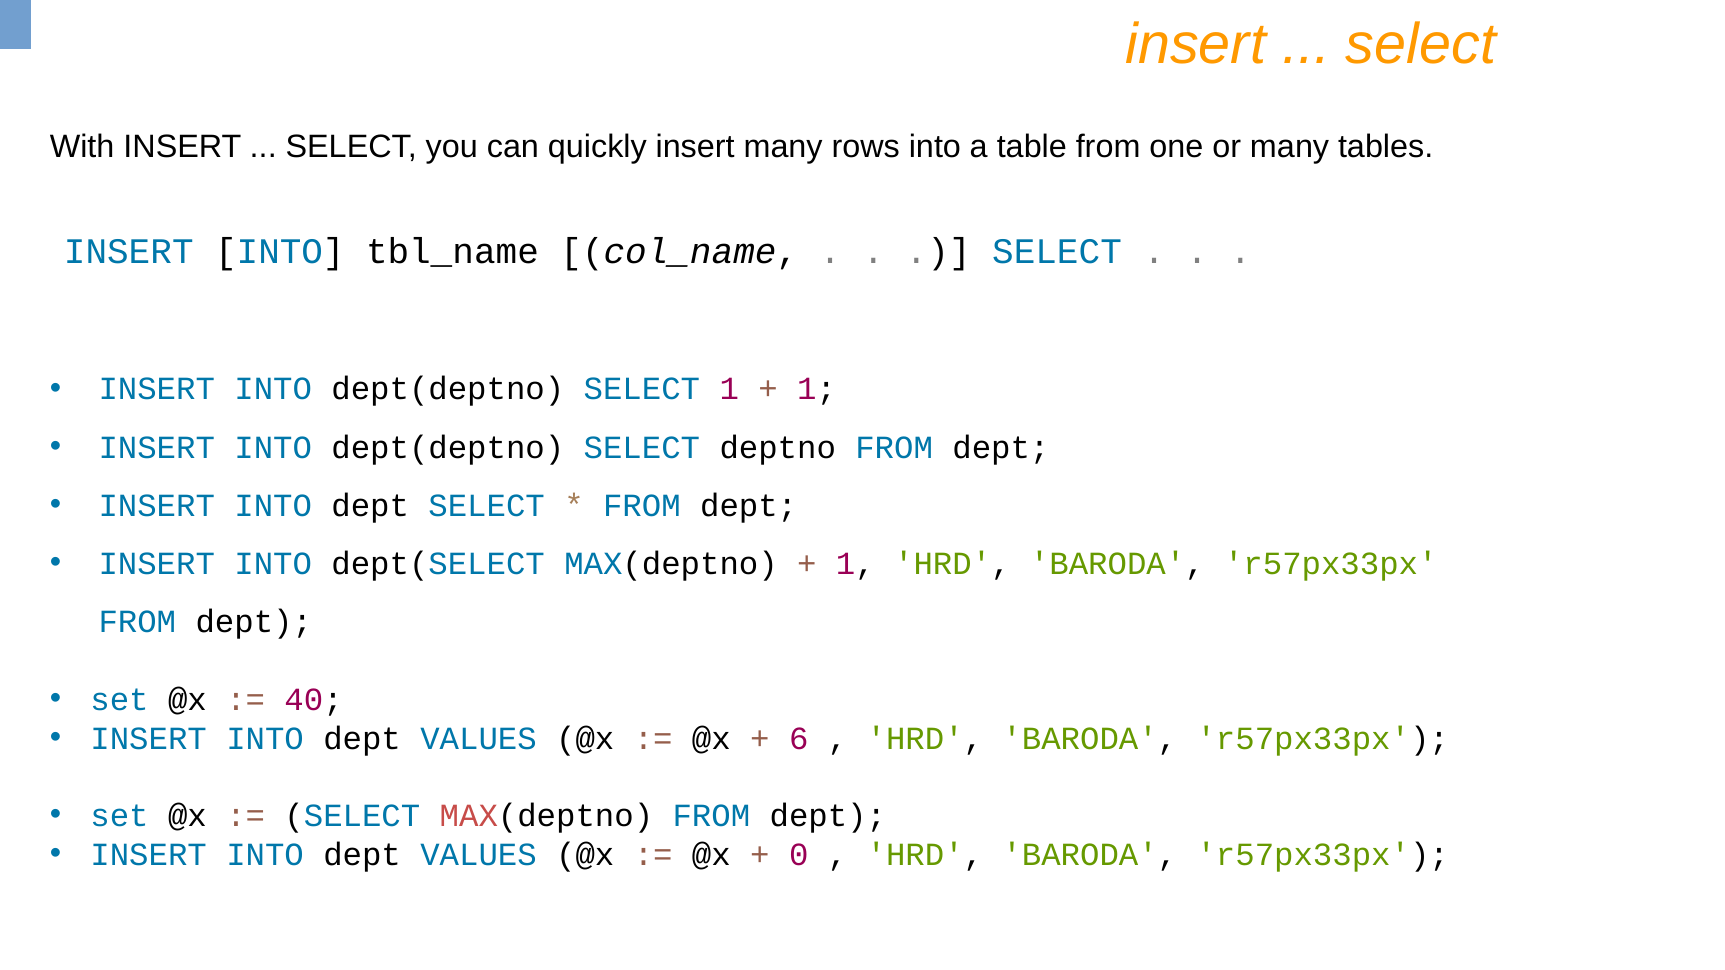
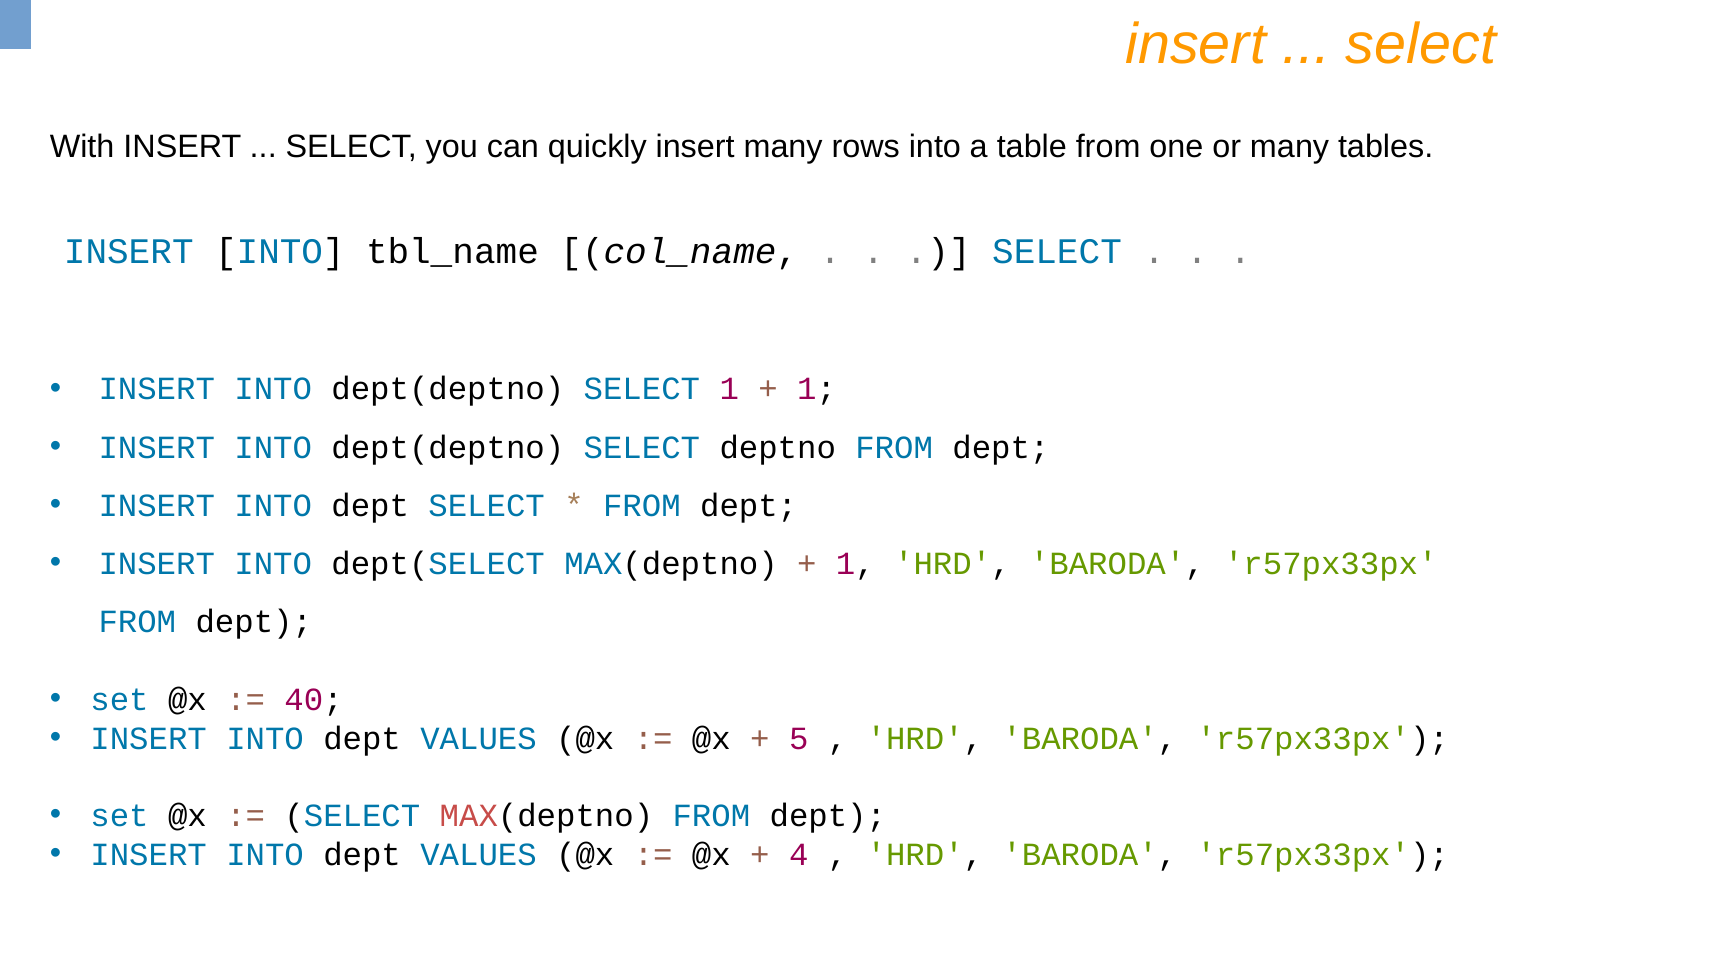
6: 6 -> 5
0: 0 -> 4
